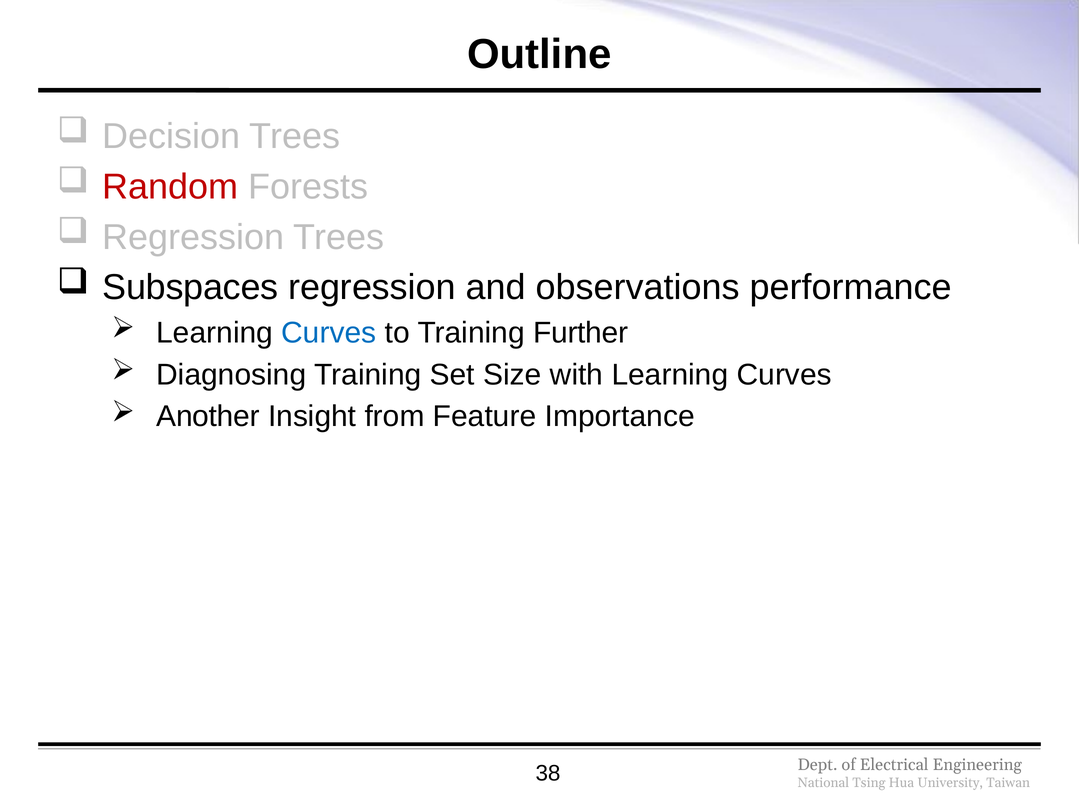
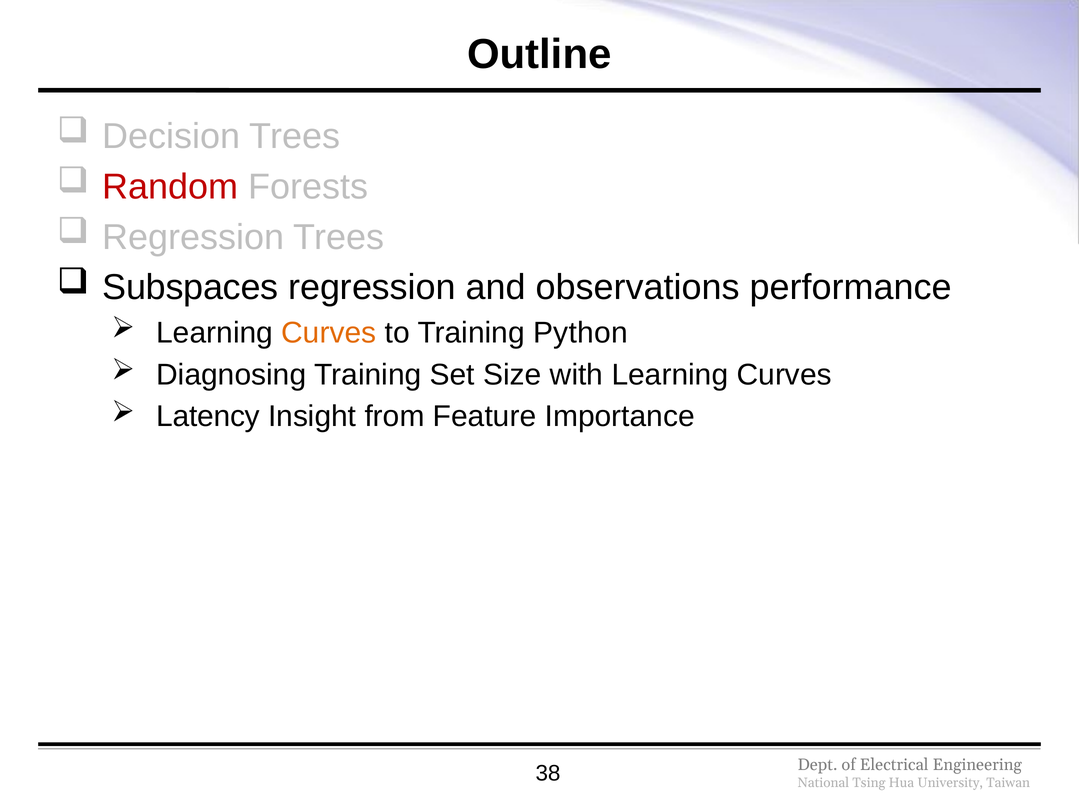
Curves at (329, 333) colour: blue -> orange
Further: Further -> Python
Another: Another -> Latency
